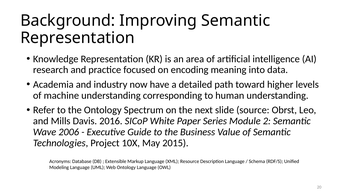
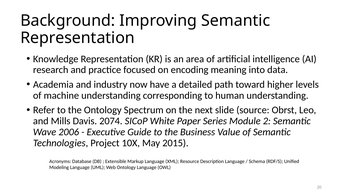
2016: 2016 -> 2074
